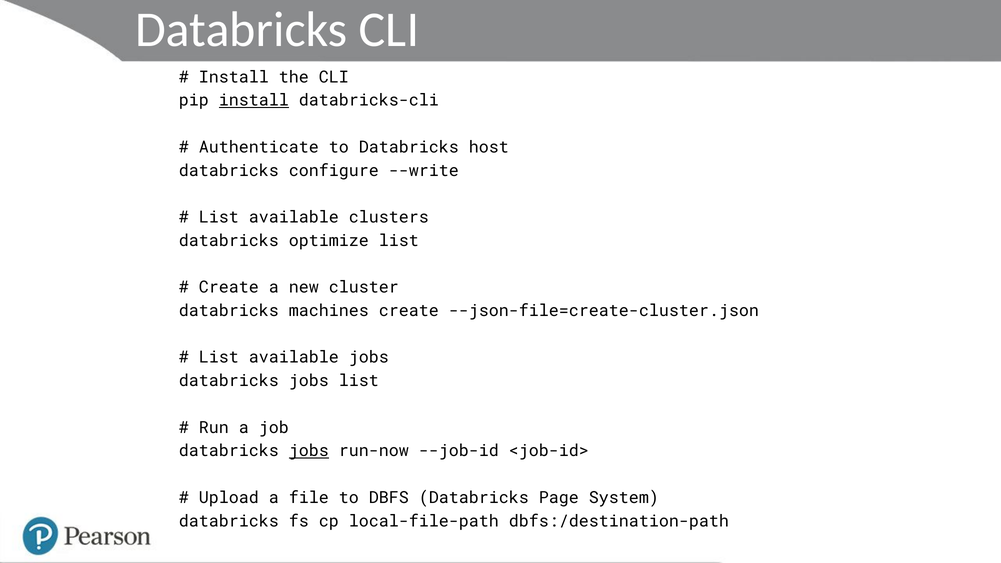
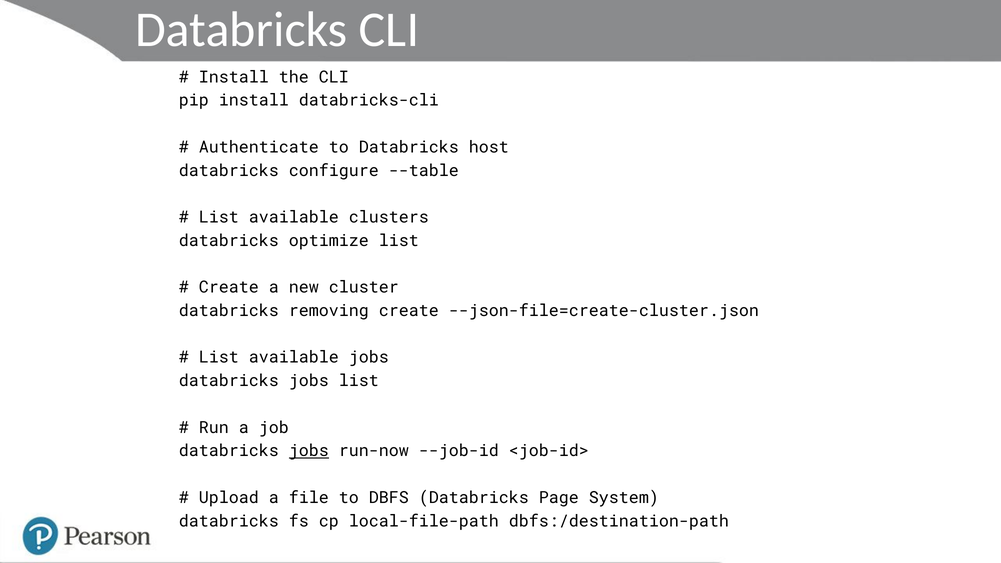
install at (254, 100) underline: present -> none
--write: --write -> --table
machines: machines -> removing
